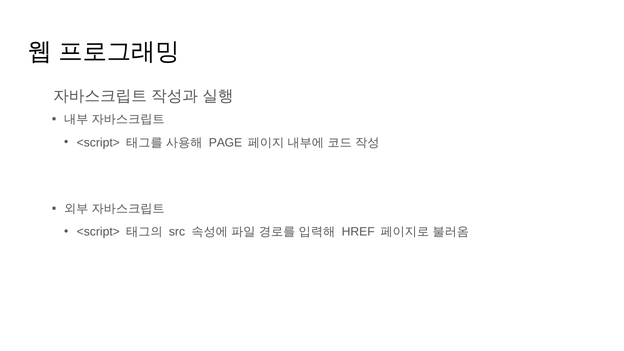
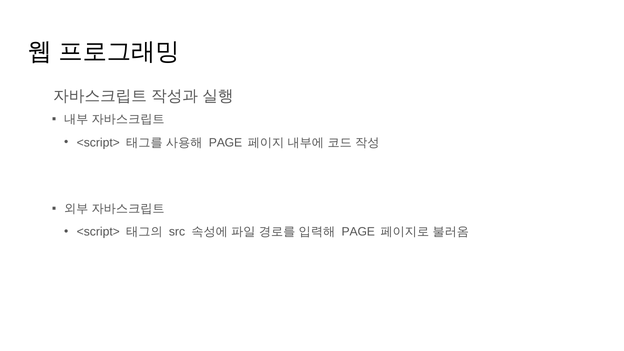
HREF at (358, 232): HREF -> PAGE
